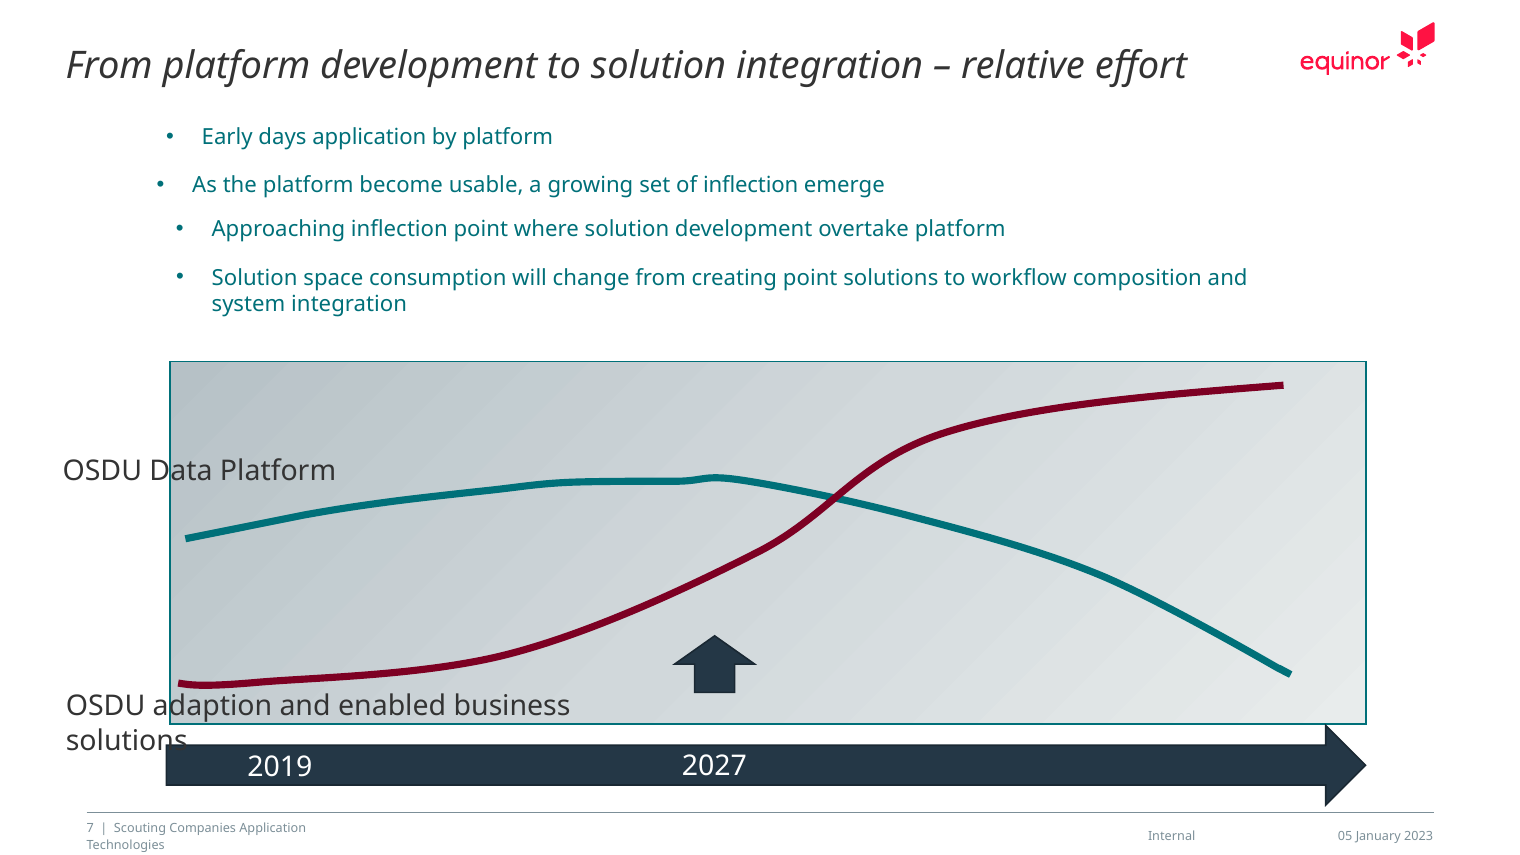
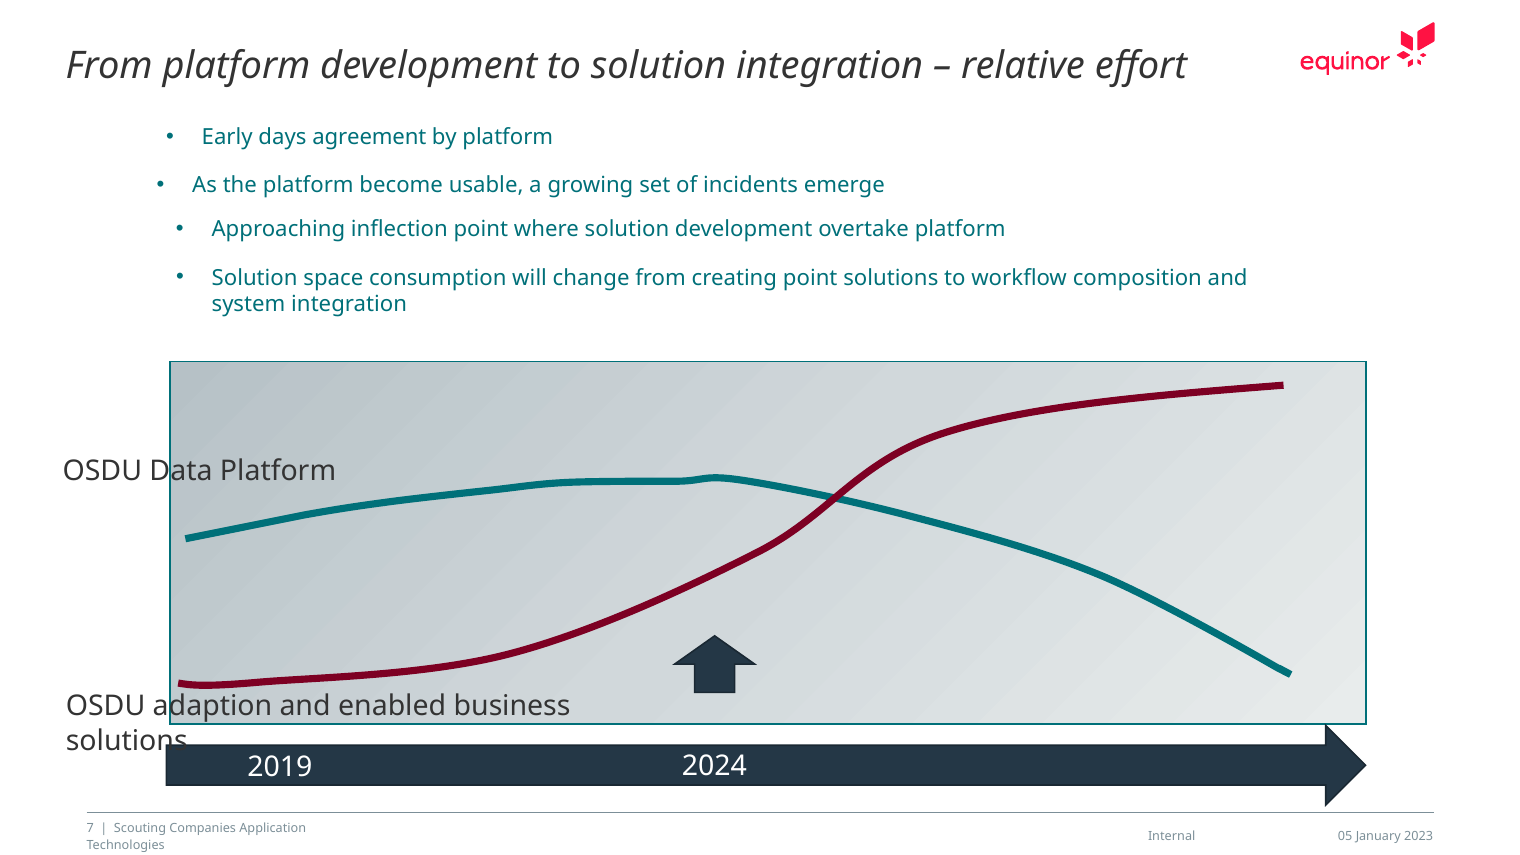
days application: application -> agreement
of inflection: inflection -> incidents
2027: 2027 -> 2024
